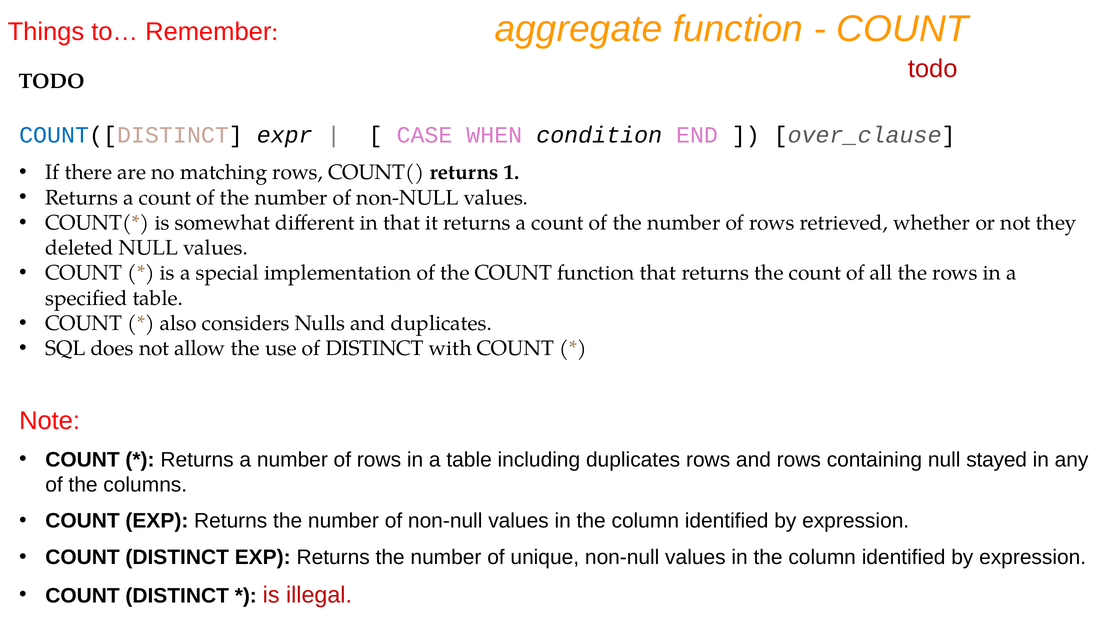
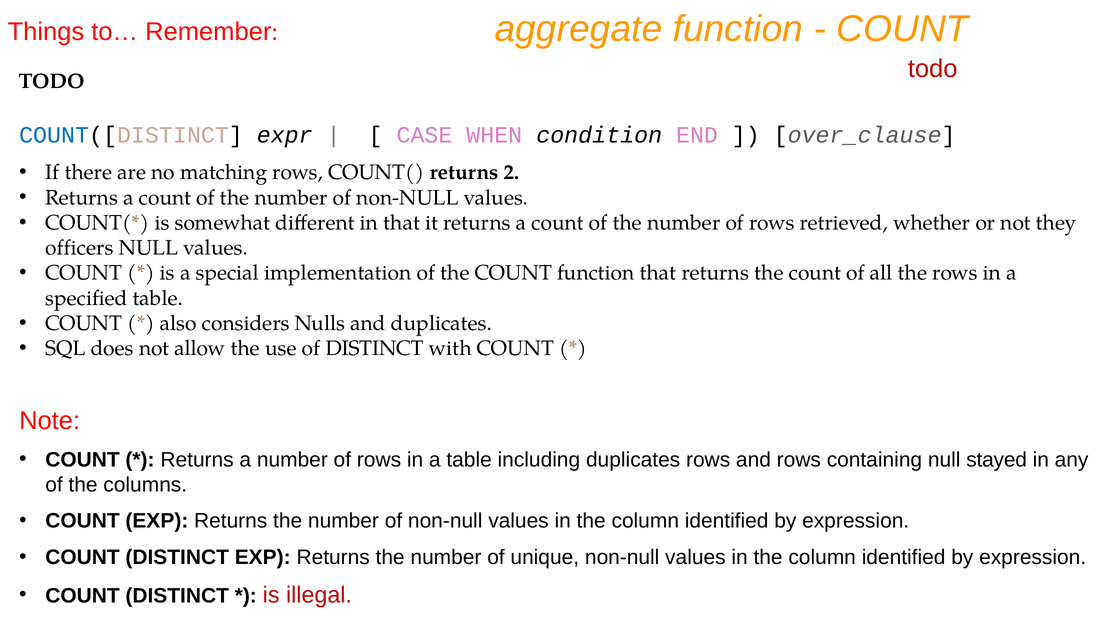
1: 1 -> 2
deleted: deleted -> officers
